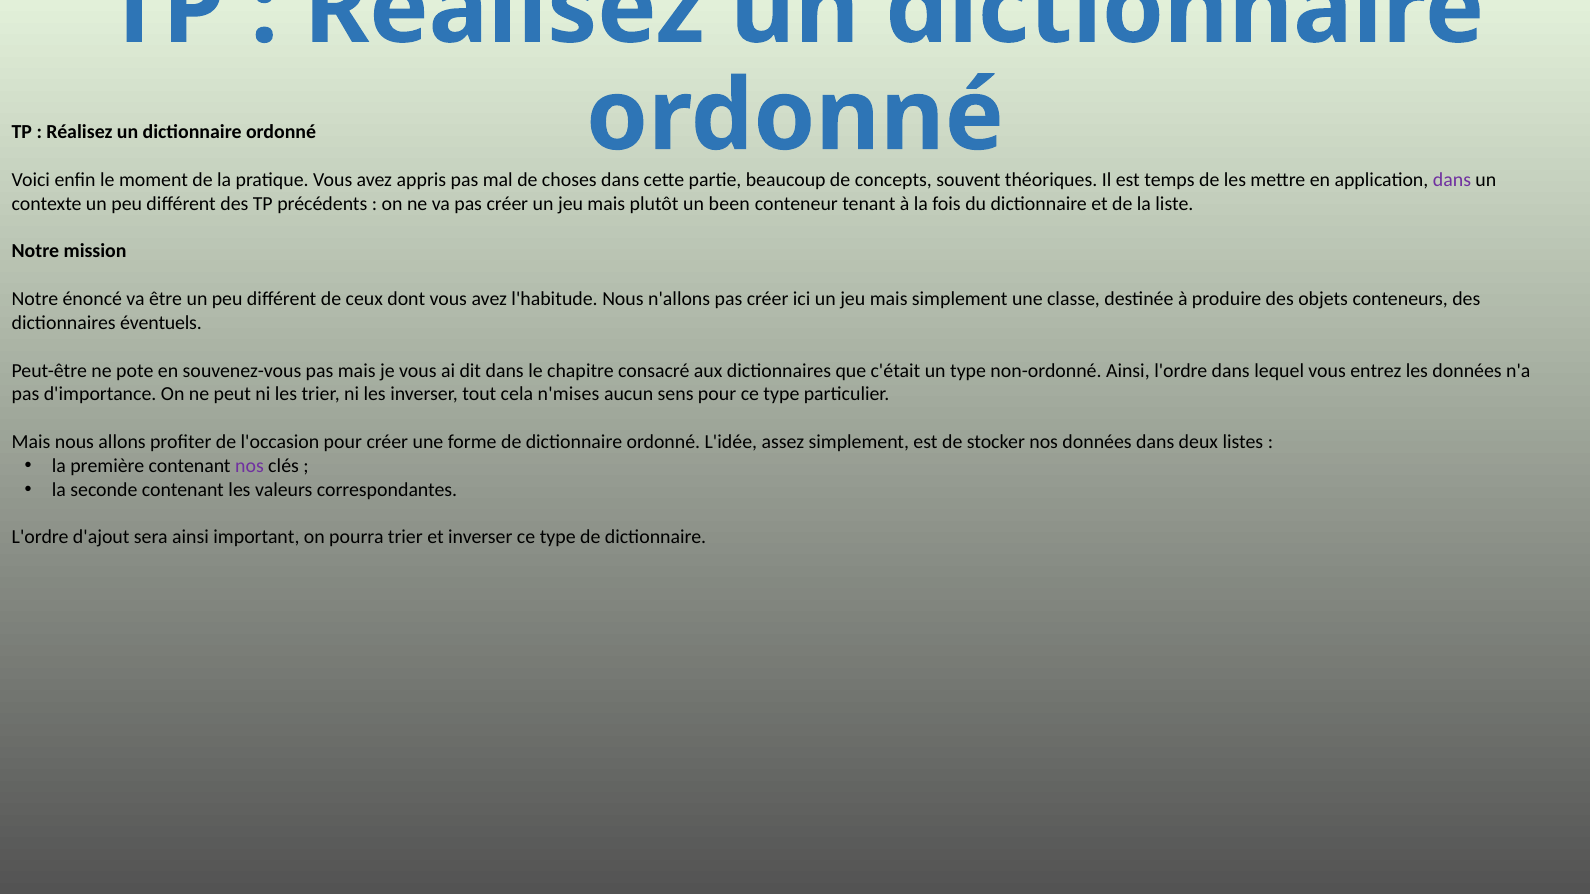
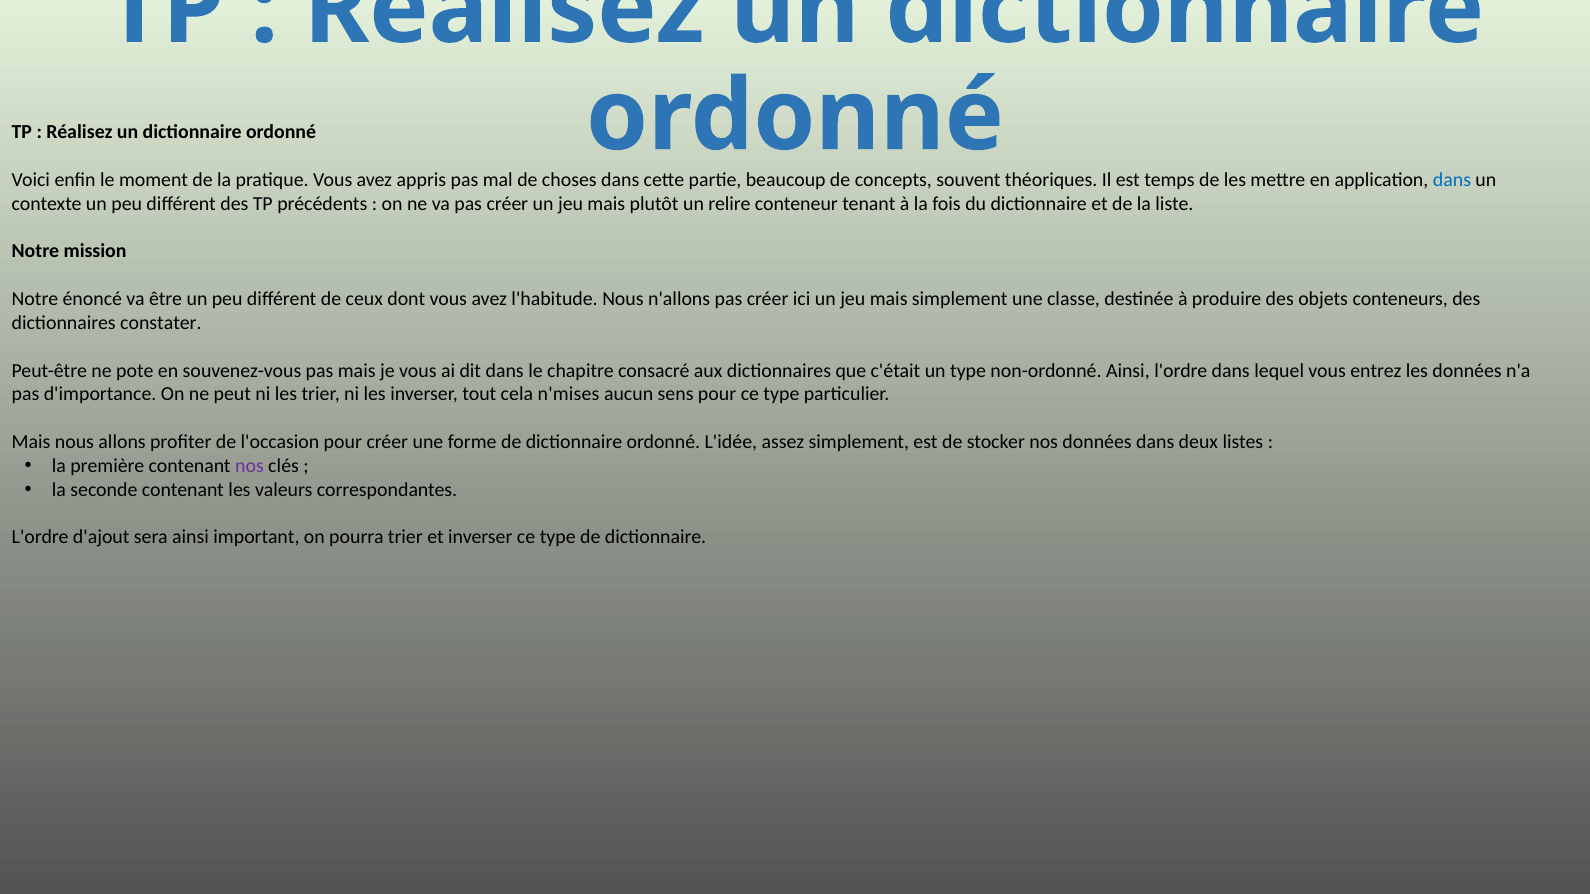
dans at (1452, 180) colour: purple -> blue
been: been -> relire
éventuels: éventuels -> constater
